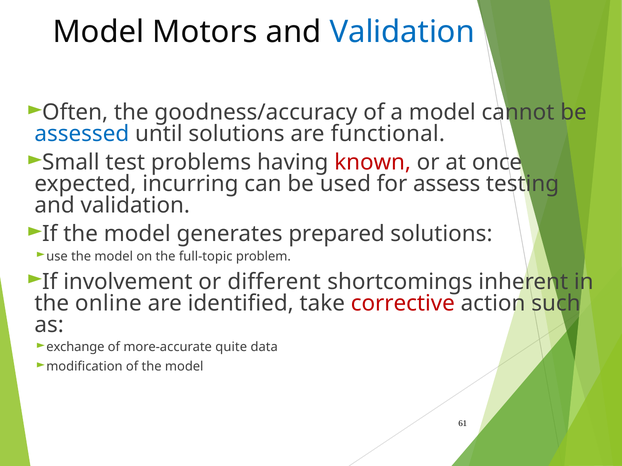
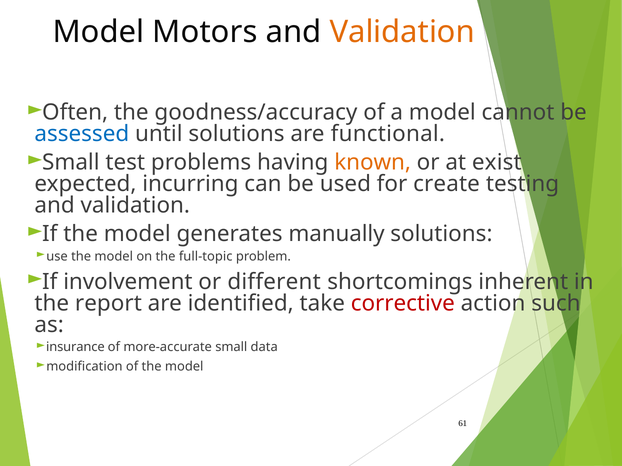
Validation at (402, 32) colour: blue -> orange
known colour: red -> orange
once: once -> exist
assess: assess -> create
prepared: prepared -> manually
online: online -> report
exchange: exchange -> insurance
more-accurate quite: quite -> small
